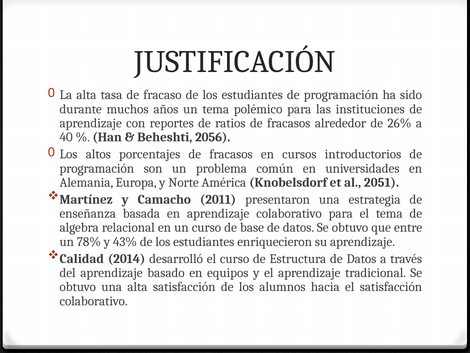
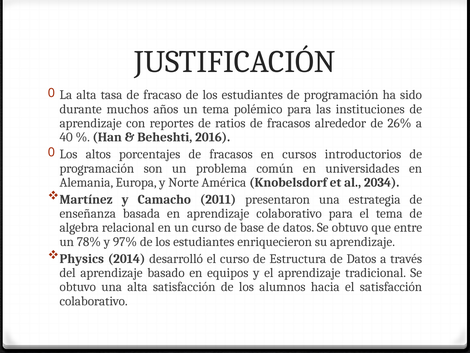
2056: 2056 -> 2016
2051: 2051 -> 2034
43%: 43% -> 97%
Calidad: Calidad -> Physics
